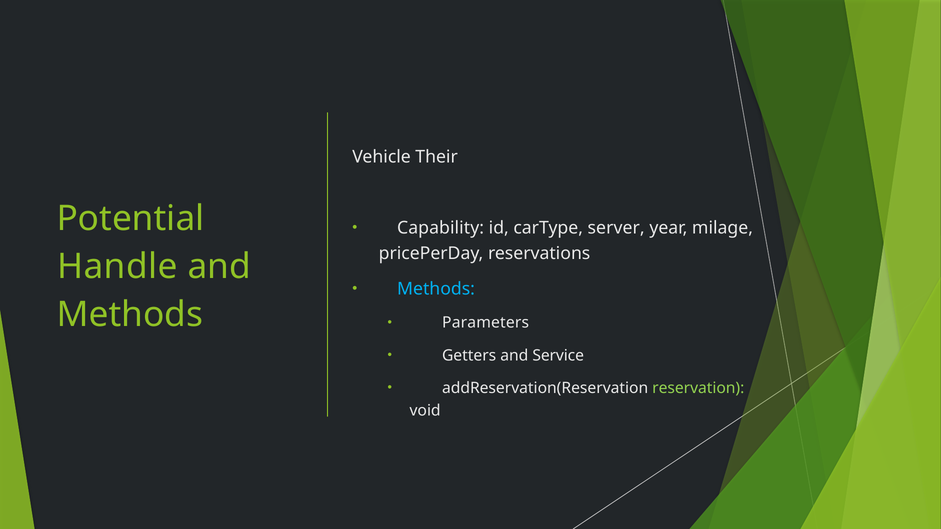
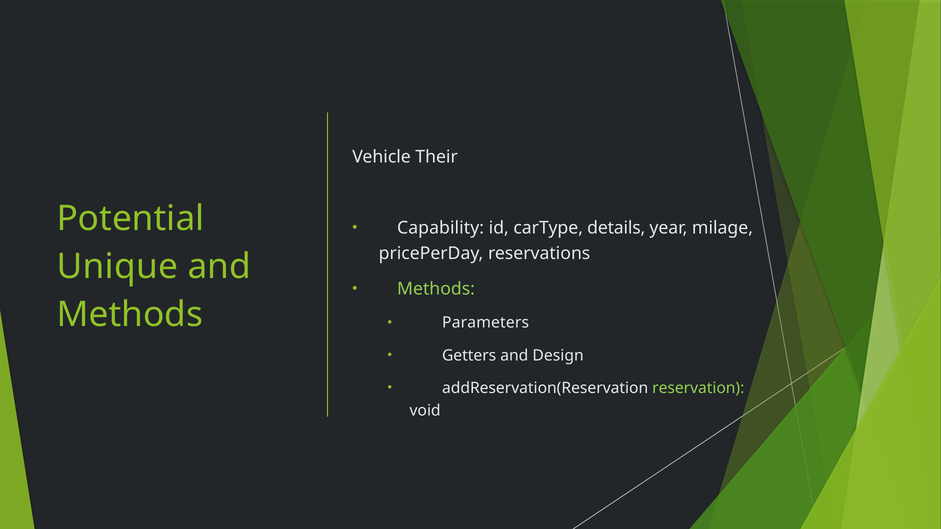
server: server -> details
Handle: Handle -> Unique
Methods at (436, 289) colour: light blue -> light green
Service: Service -> Design
